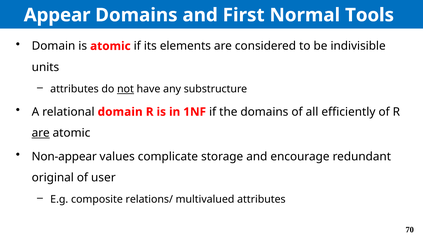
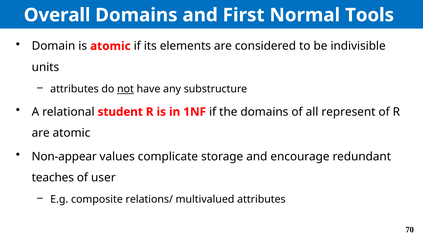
Appear: Appear -> Overall
relational domain: domain -> student
efficiently: efficiently -> represent
are at (41, 133) underline: present -> none
original: original -> teaches
